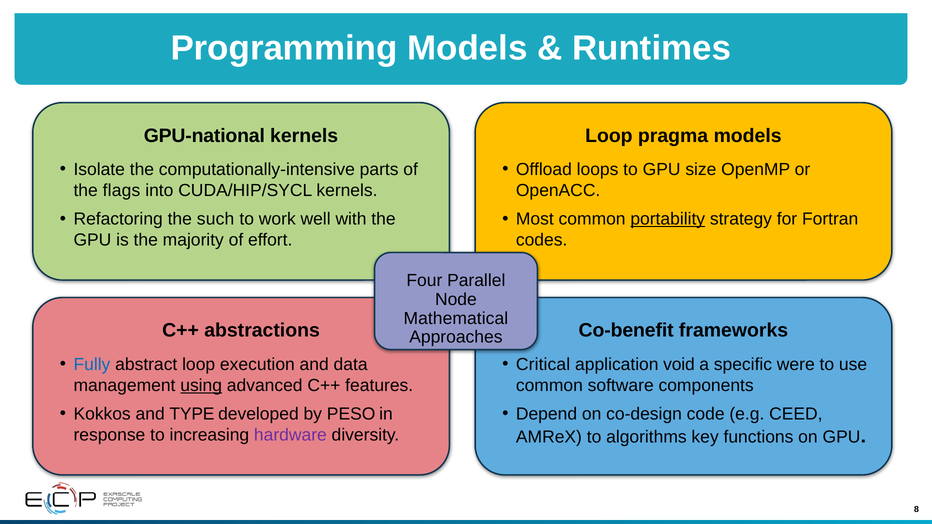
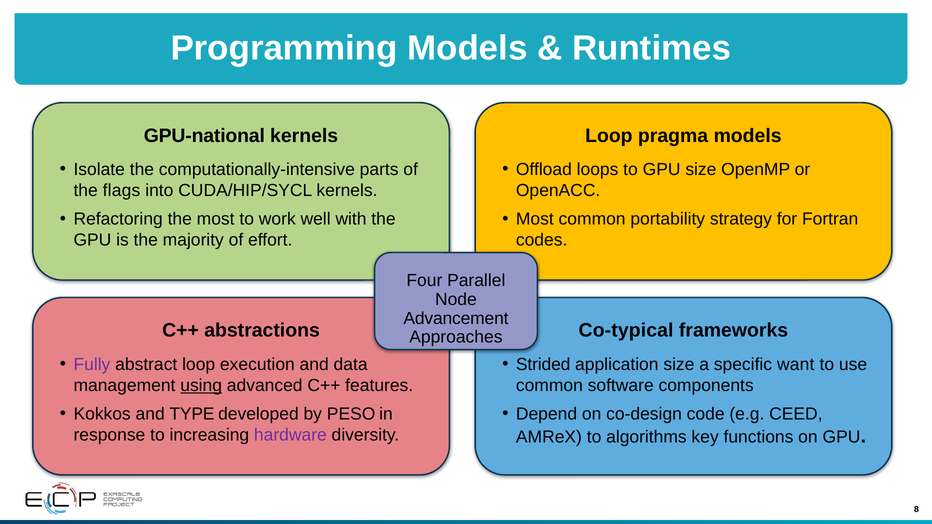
the such: such -> most
portability underline: present -> none
Mathematical: Mathematical -> Advancement
Co-benefit: Co-benefit -> Co-typical
Fully colour: blue -> purple
Critical: Critical -> Strided
application void: void -> size
were: were -> want
